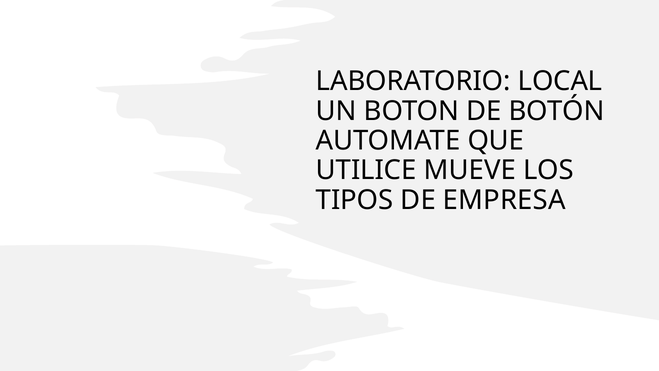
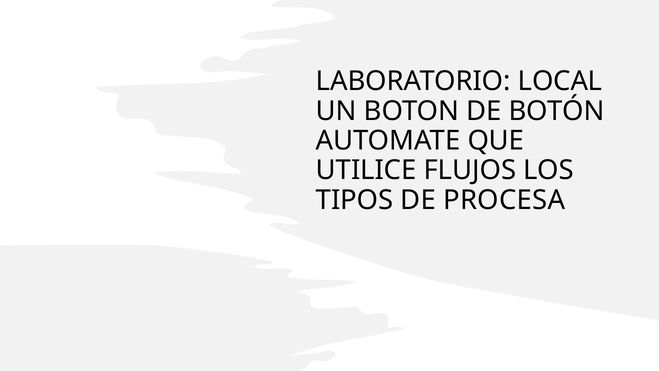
MUEVE: MUEVE -> FLUJOS
EMPRESA: EMPRESA -> PROCESA
